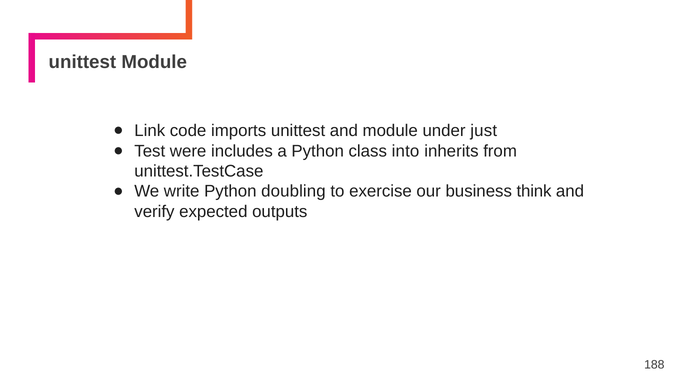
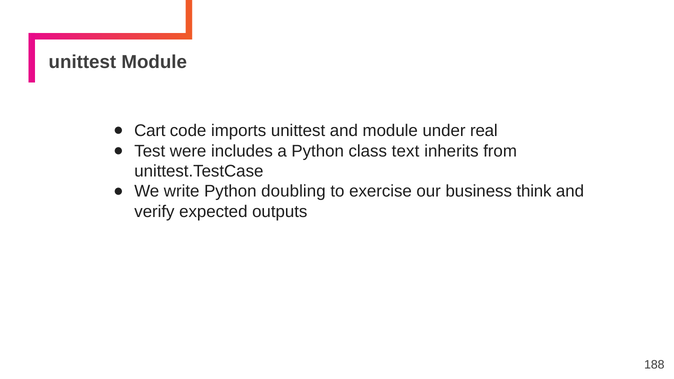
Link: Link -> Cart
just: just -> real
into: into -> text
